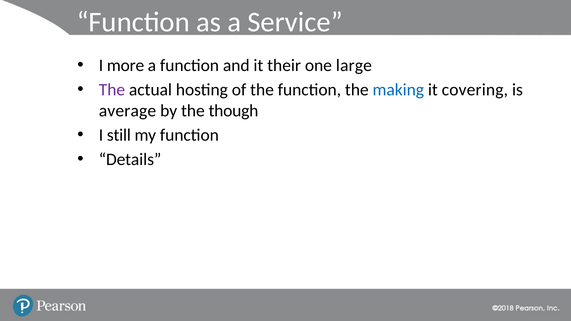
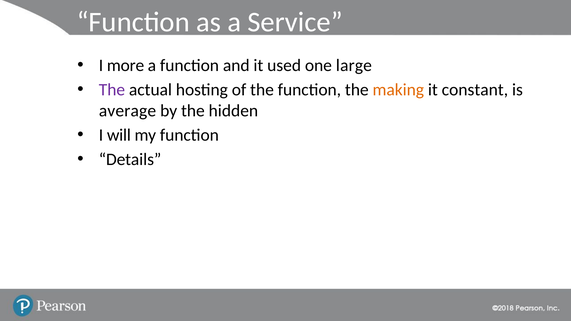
their: their -> used
making colour: blue -> orange
covering: covering -> constant
though: though -> hidden
still: still -> will
